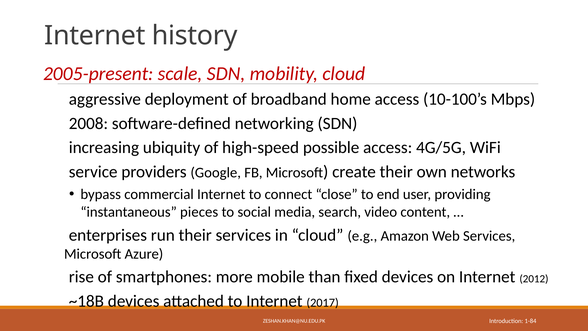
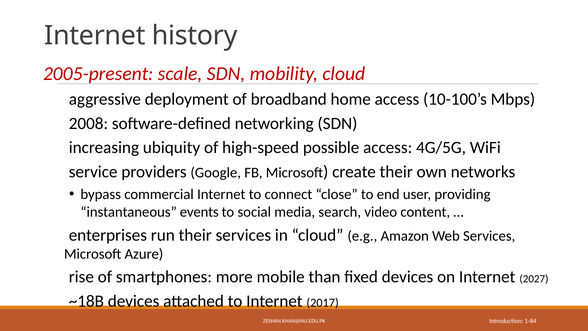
pieces: pieces -> events
2012: 2012 -> 2027
